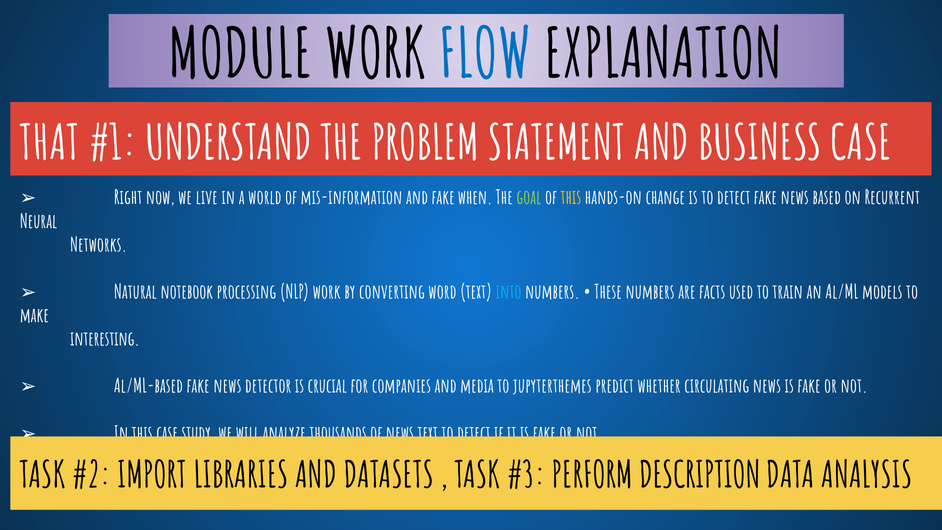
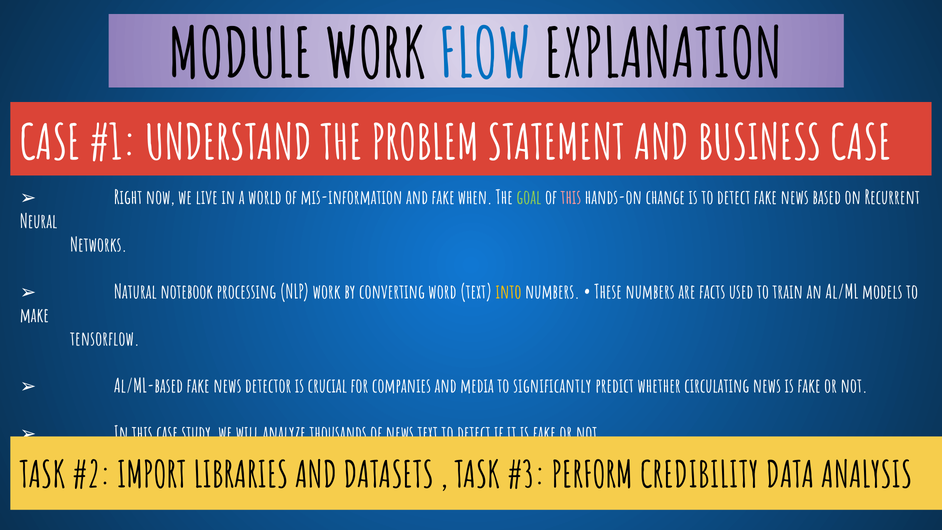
THAT at (50, 144): THAT -> CASE
this at (571, 198) colour: yellow -> pink
into colour: light blue -> yellow
interesting: interesting -> tensorflow
jupyterthemes: jupyterthemes -> significantly
DESCRIPTION: DESCRIPTION -> CREDIBILITY
